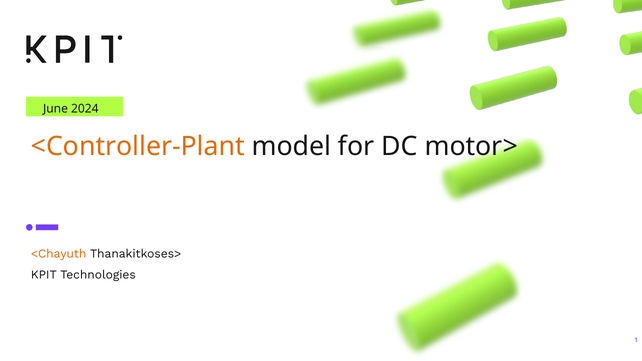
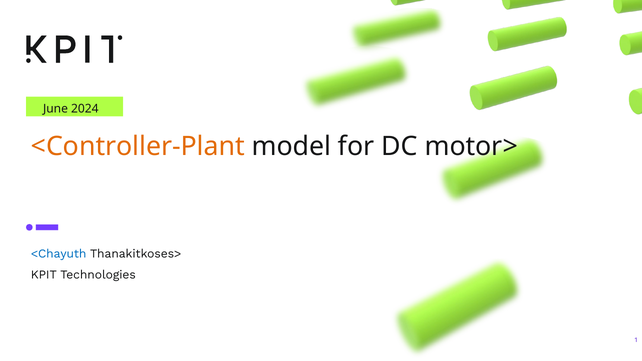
<Chayuth colour: orange -> blue
